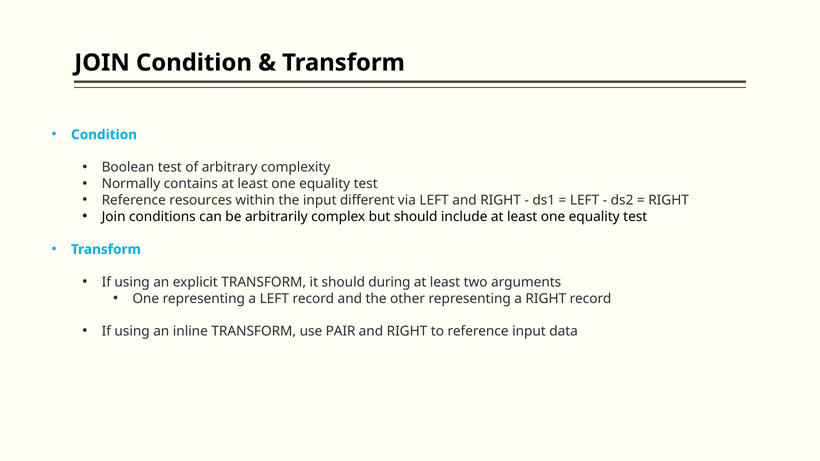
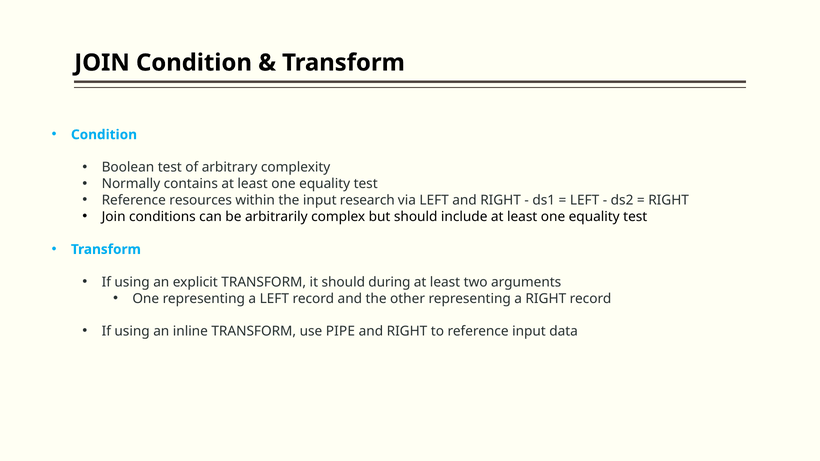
different: different -> research
PAIR: PAIR -> PIPE
